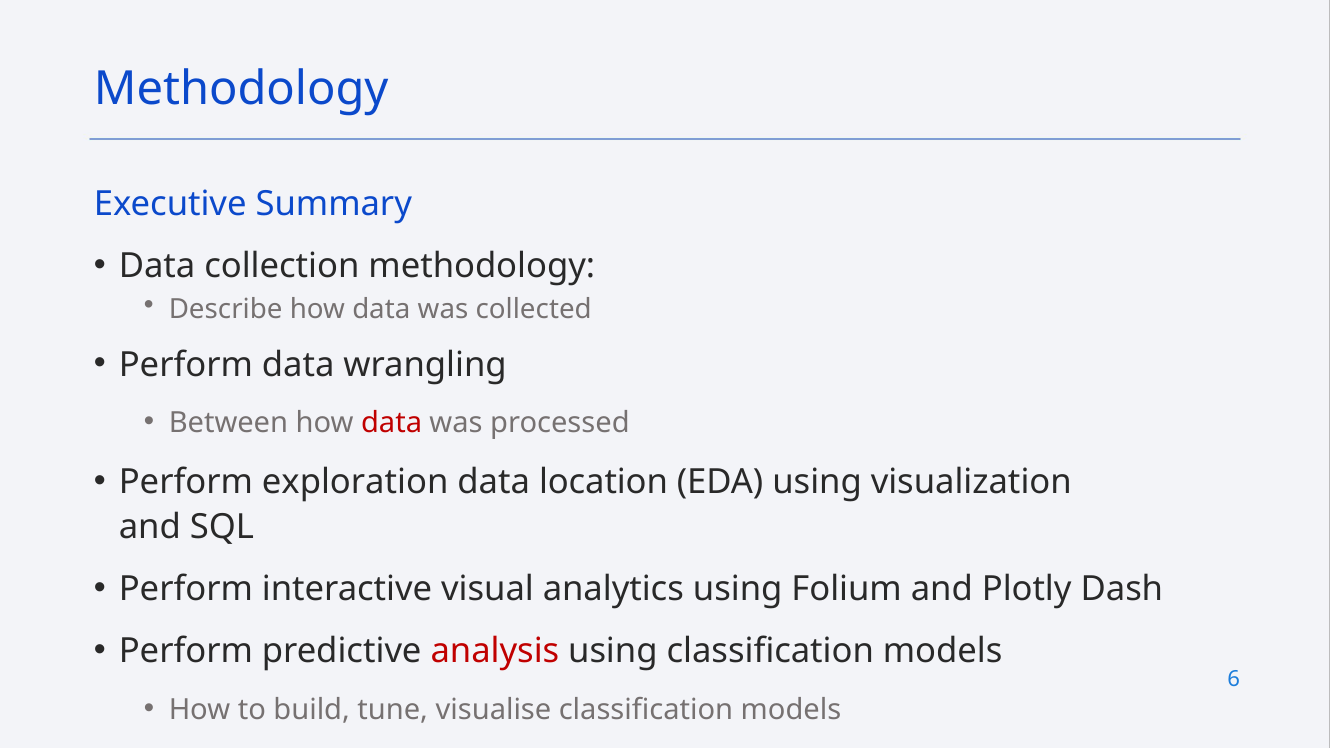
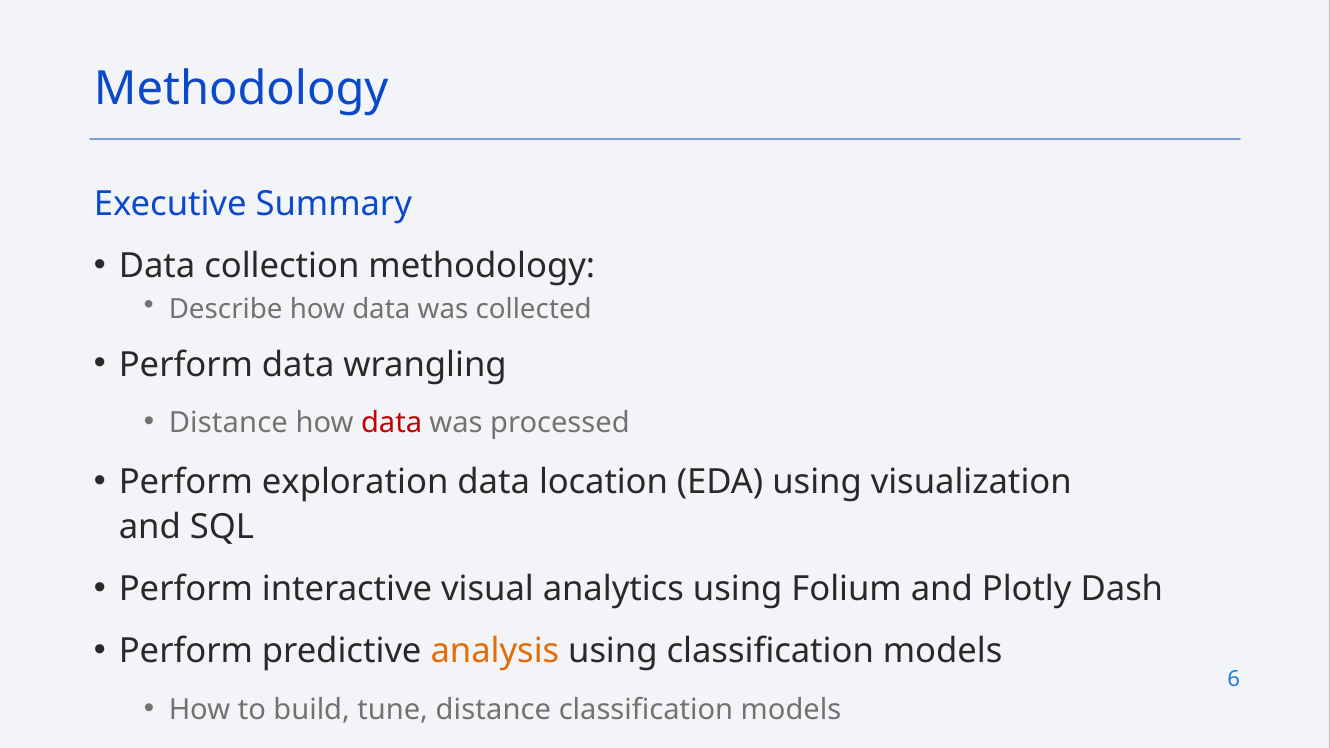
Between at (228, 423): Between -> Distance
analysis colour: red -> orange
tune visualise: visualise -> distance
